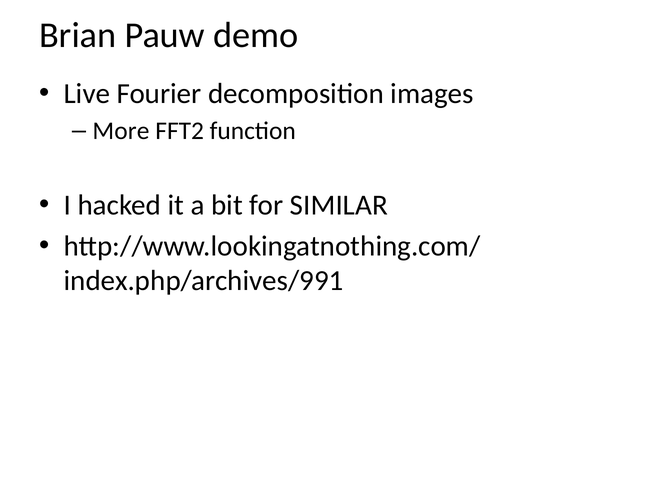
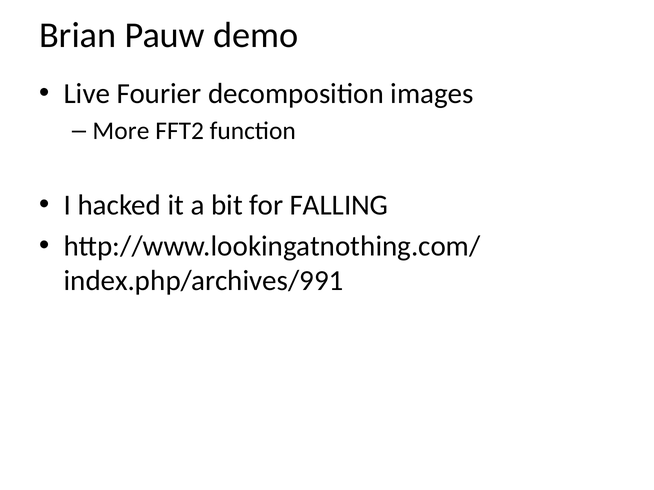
SIMILAR: SIMILAR -> FALLING
